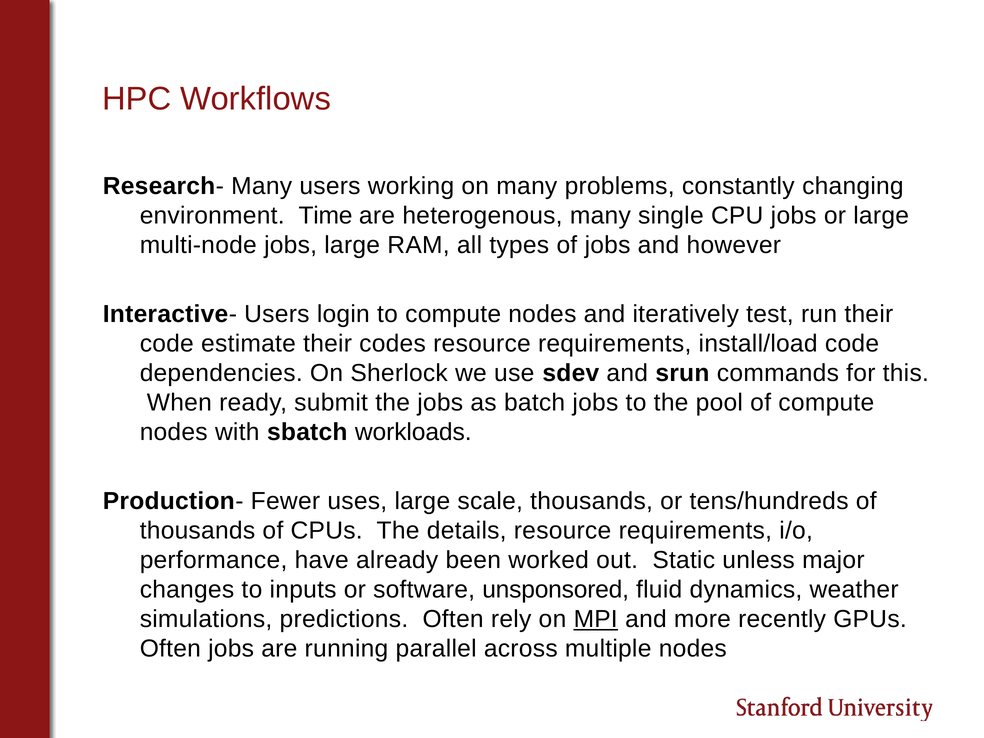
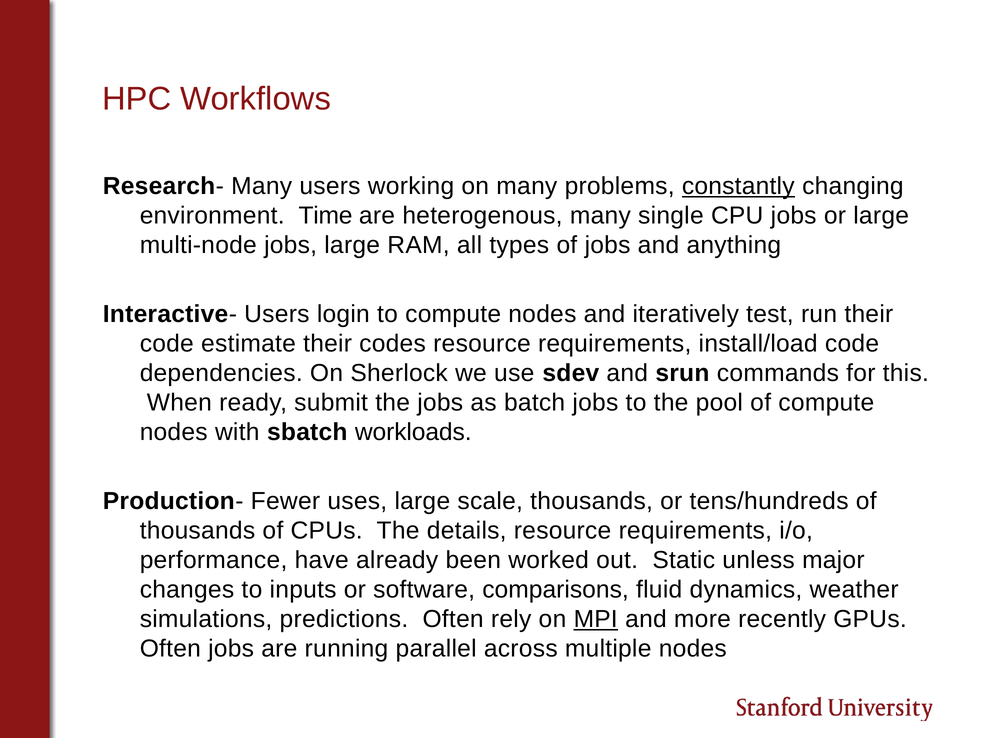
constantly underline: none -> present
however: however -> anything
unsponsored: unsponsored -> comparisons
